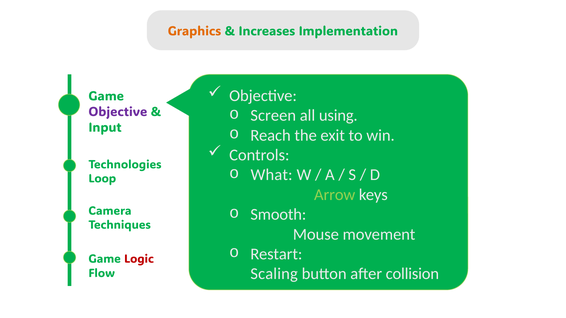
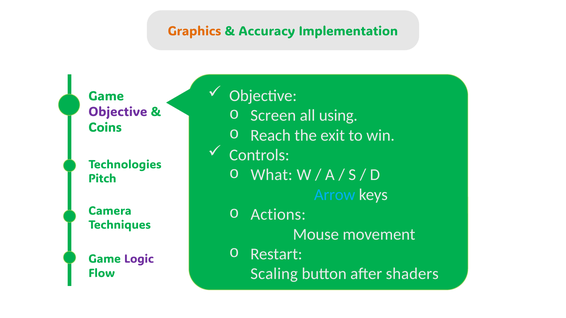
Increases: Increases -> Accuracy
Input: Input -> Coins
Loop: Loop -> Pitch
Arrow colour: light green -> light blue
Smooth: Smooth -> Actions
Logic colour: red -> purple
collision: collision -> shaders
